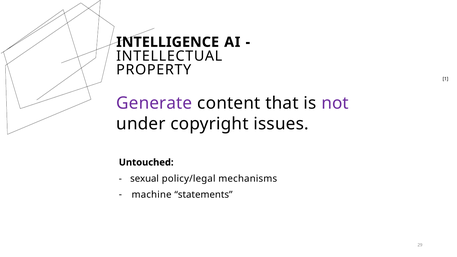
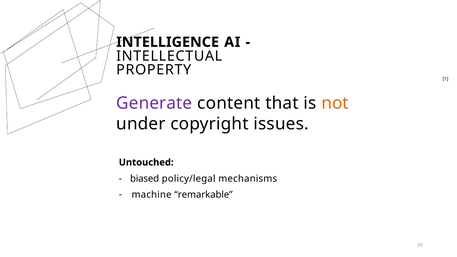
not colour: purple -> orange
sexual: sexual -> biased
statements: statements -> remarkable
